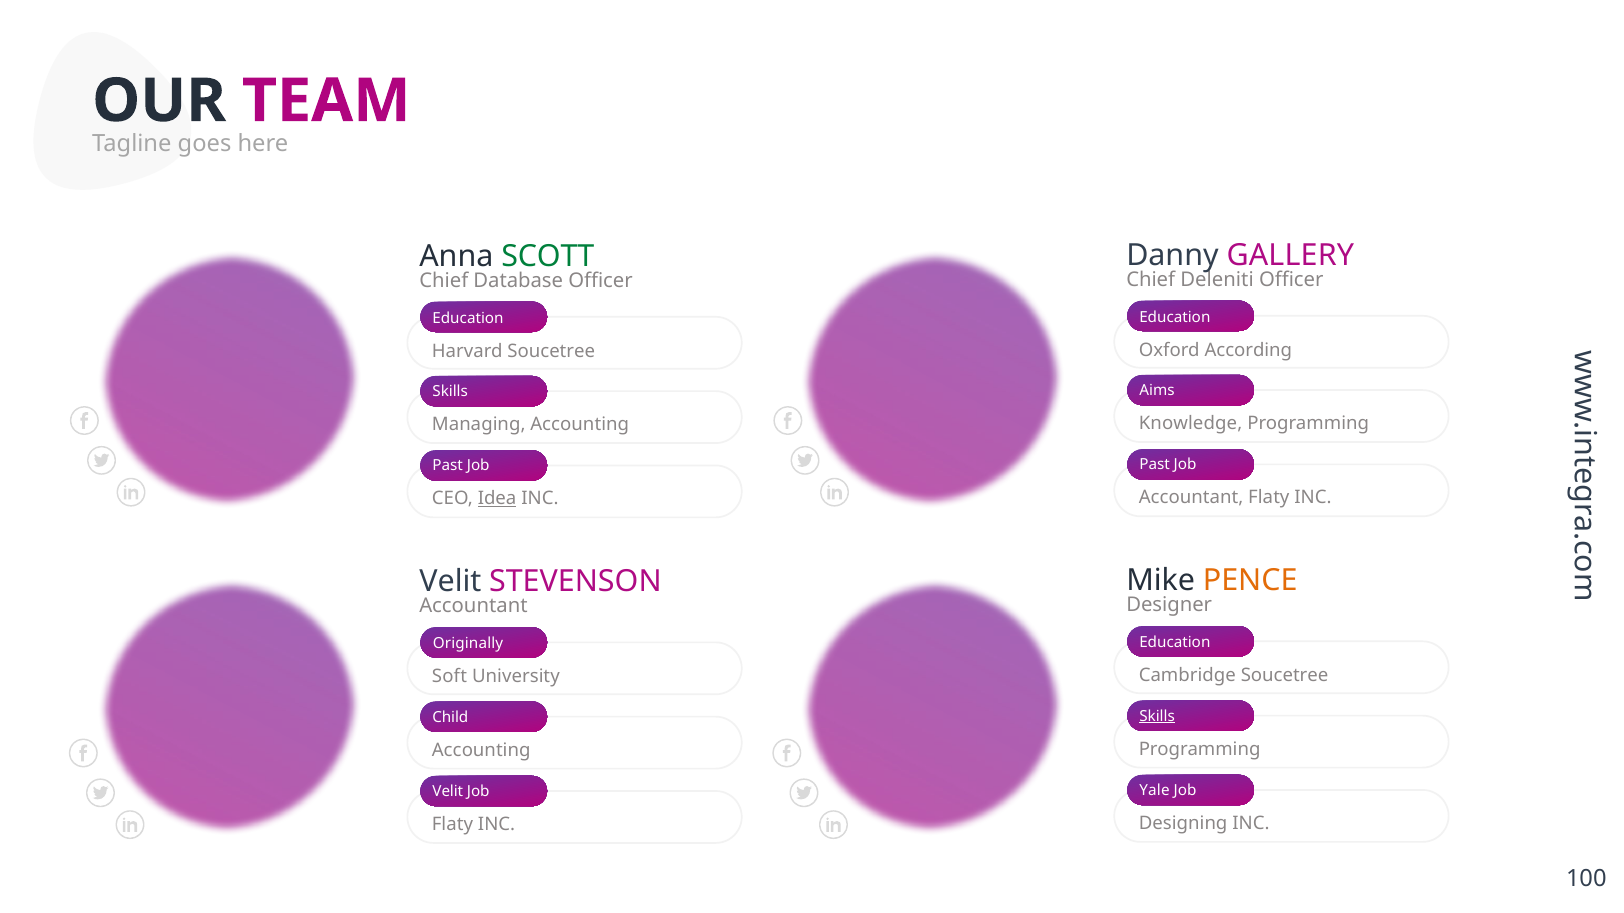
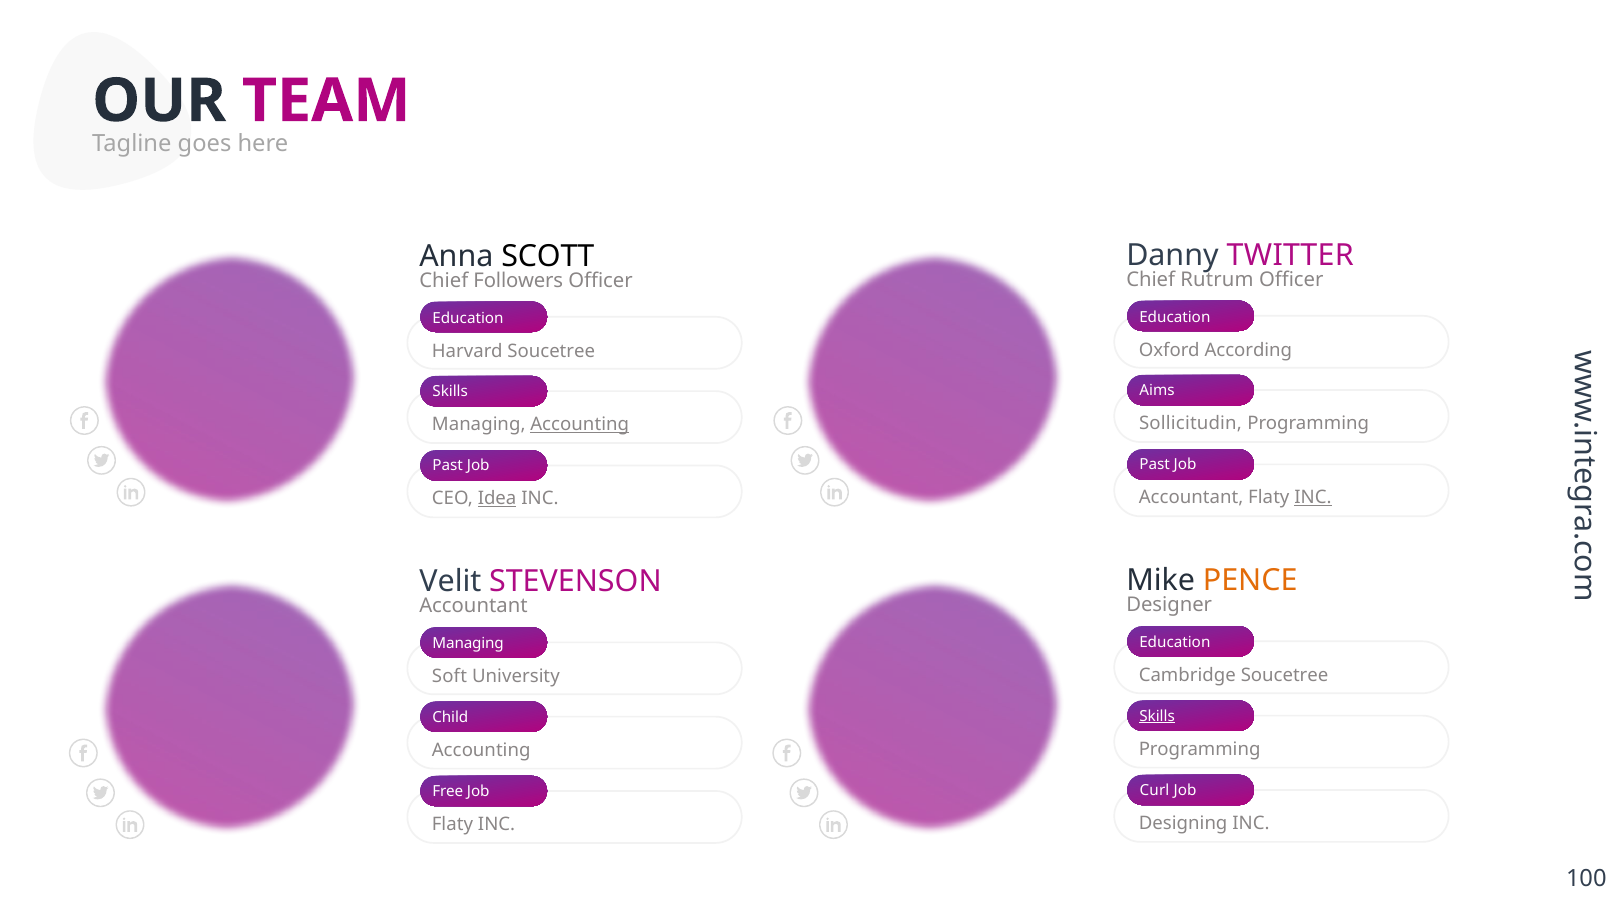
GALLERY: GALLERY -> TWITTER
SCOTT colour: green -> black
Deleniti: Deleniti -> Rutrum
Database: Database -> Followers
Knowledge: Knowledge -> Sollicitudin
Accounting at (580, 425) underline: none -> present
INC at (1313, 498) underline: none -> present
Originally at (468, 644): Originally -> Managing
Yale: Yale -> Curl
Velit at (448, 792): Velit -> Free
